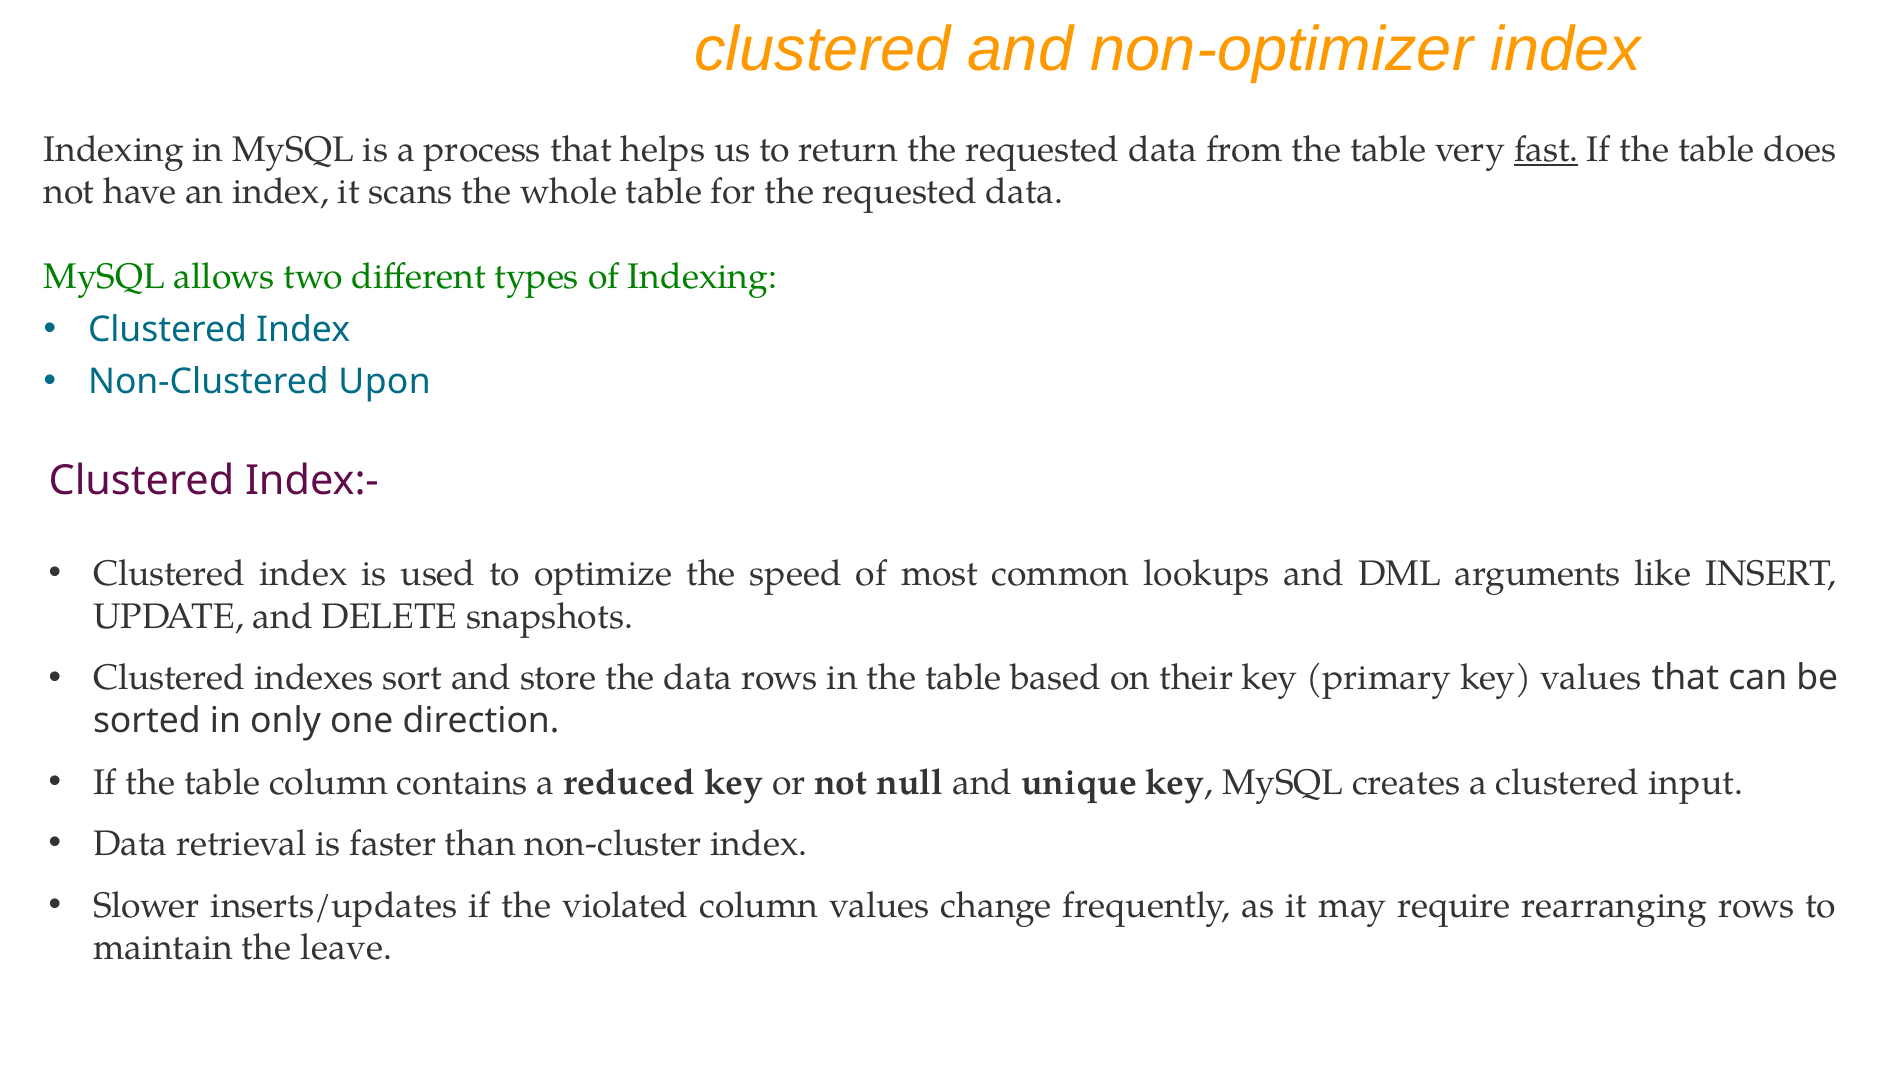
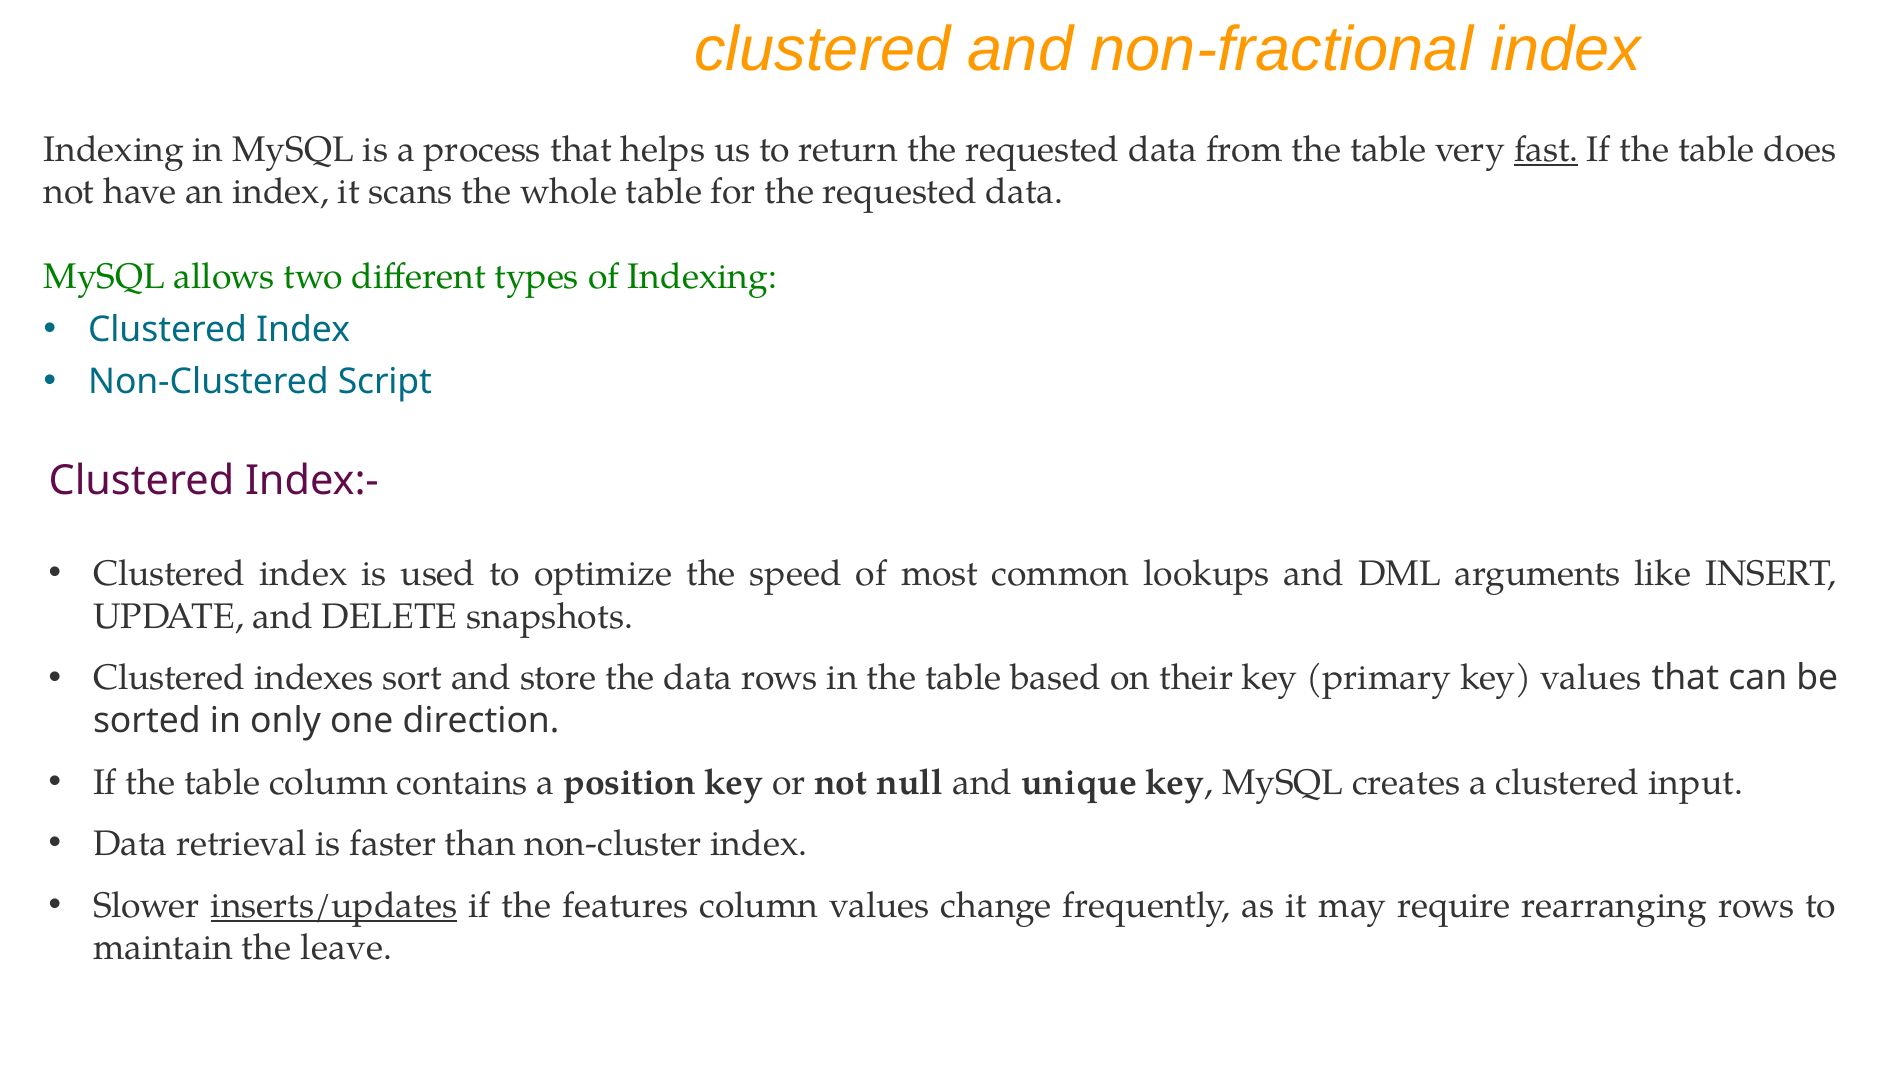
non-optimizer: non-optimizer -> non-fractional
Upon: Upon -> Script
reduced: reduced -> position
inserts/updates underline: none -> present
violated: violated -> features
